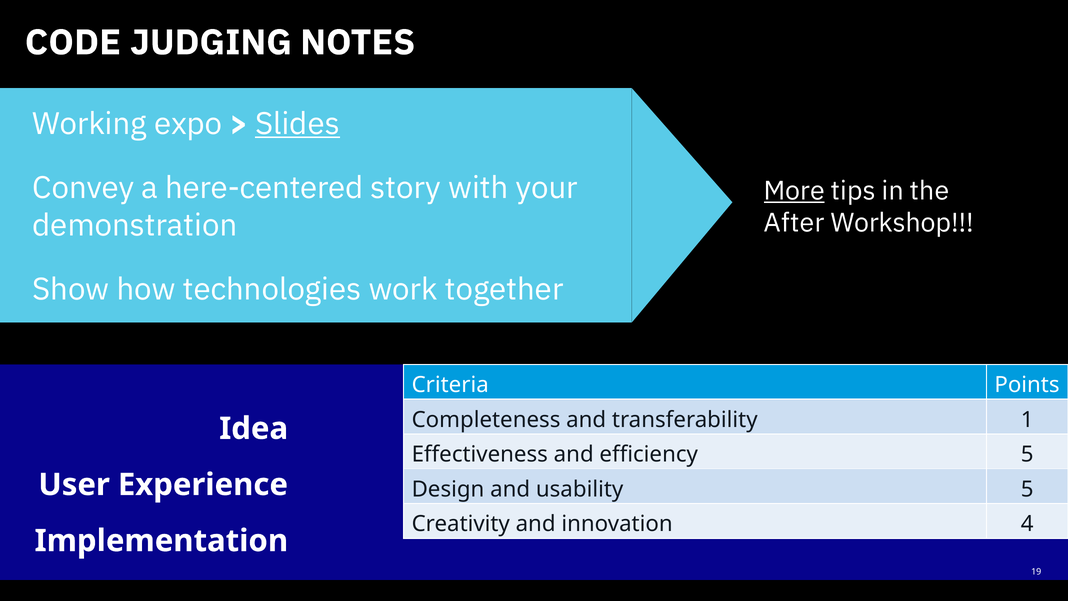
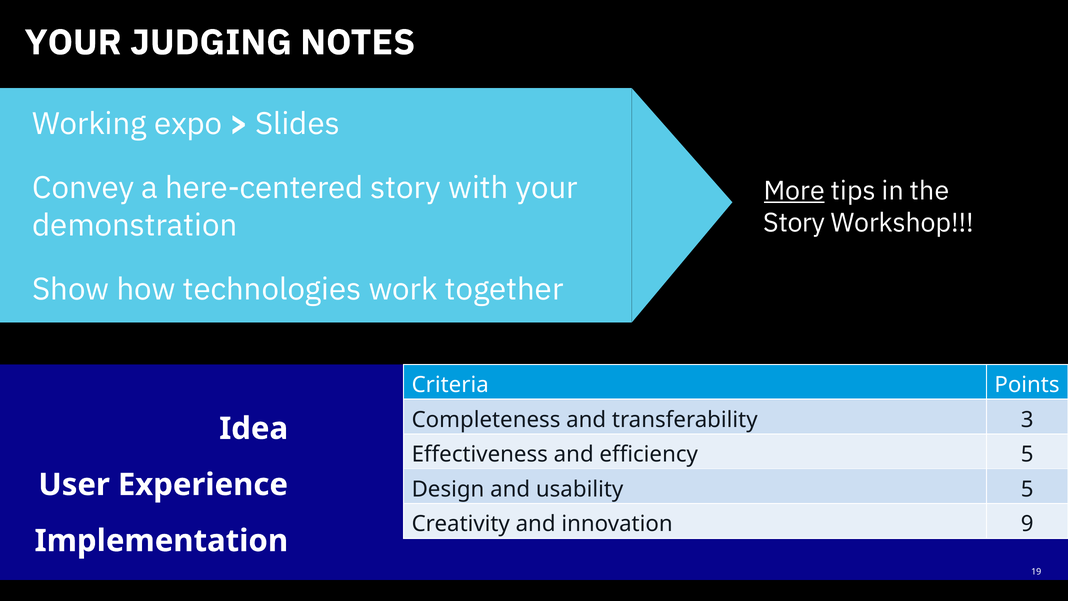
CODE at (73, 43): CODE -> YOUR
Slides underline: present -> none
After at (794, 223): After -> Story
1: 1 -> 3
4: 4 -> 9
